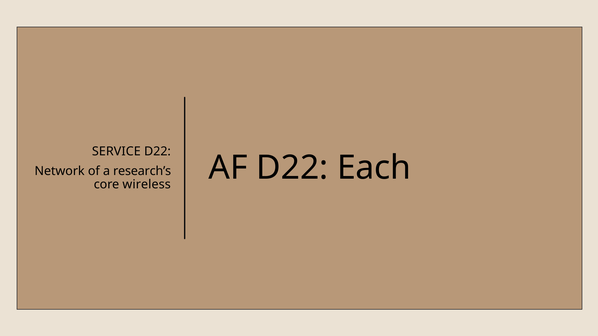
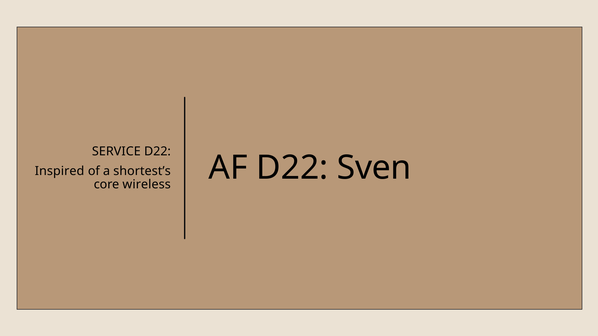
Network: Network -> Inspired
research’s: research’s -> shortest’s
Each: Each -> Sven
